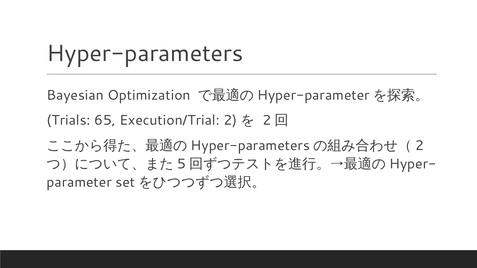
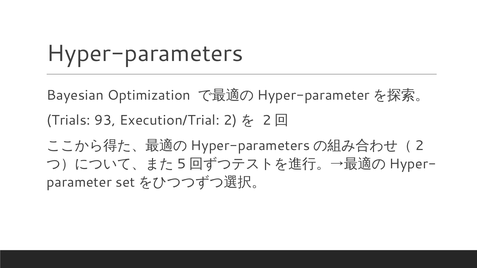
65: 65 -> 93
